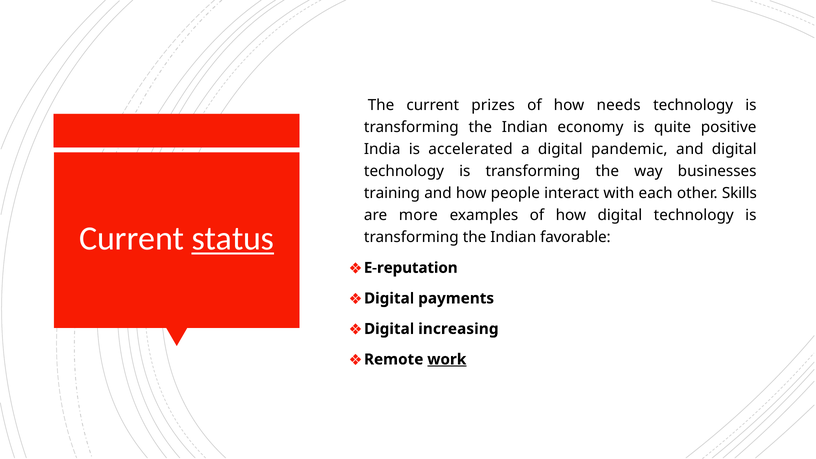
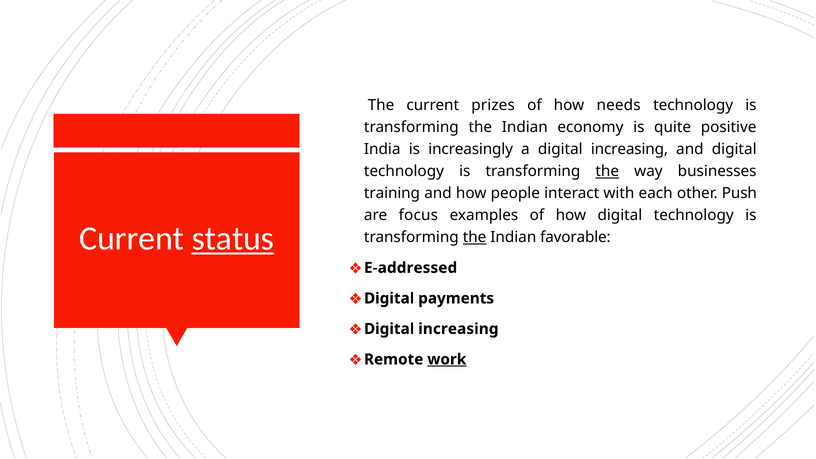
accelerated: accelerated -> increasingly
a digital pandemic: pandemic -> increasing
the at (607, 171) underline: none -> present
Skills: Skills -> Push
more: more -> focus
the at (475, 237) underline: none -> present
E-reputation: E-reputation -> E-addressed
